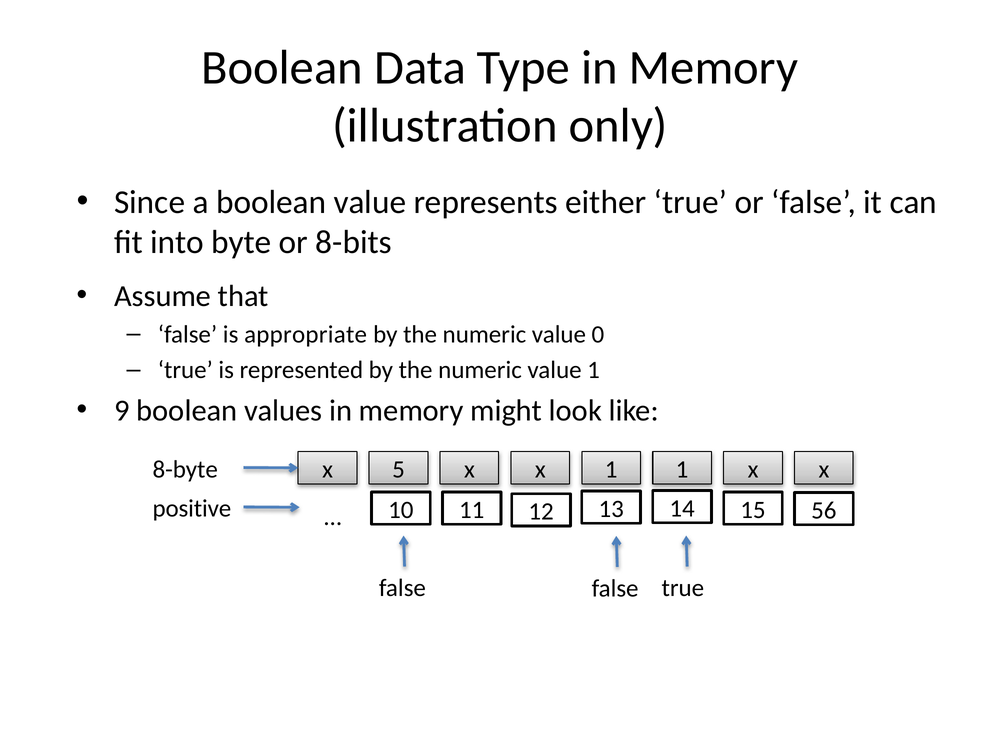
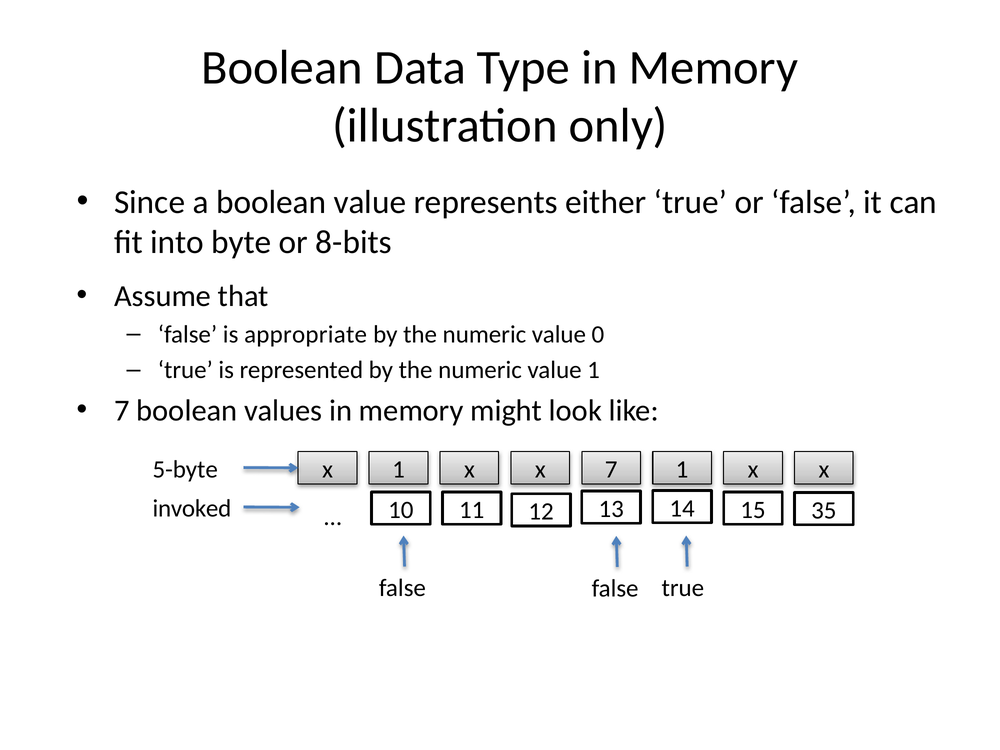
9 at (122, 410): 9 -> 7
8-byte: 8-byte -> 5-byte
x 5: 5 -> 1
x 1: 1 -> 7
positive: positive -> invoked
56: 56 -> 35
